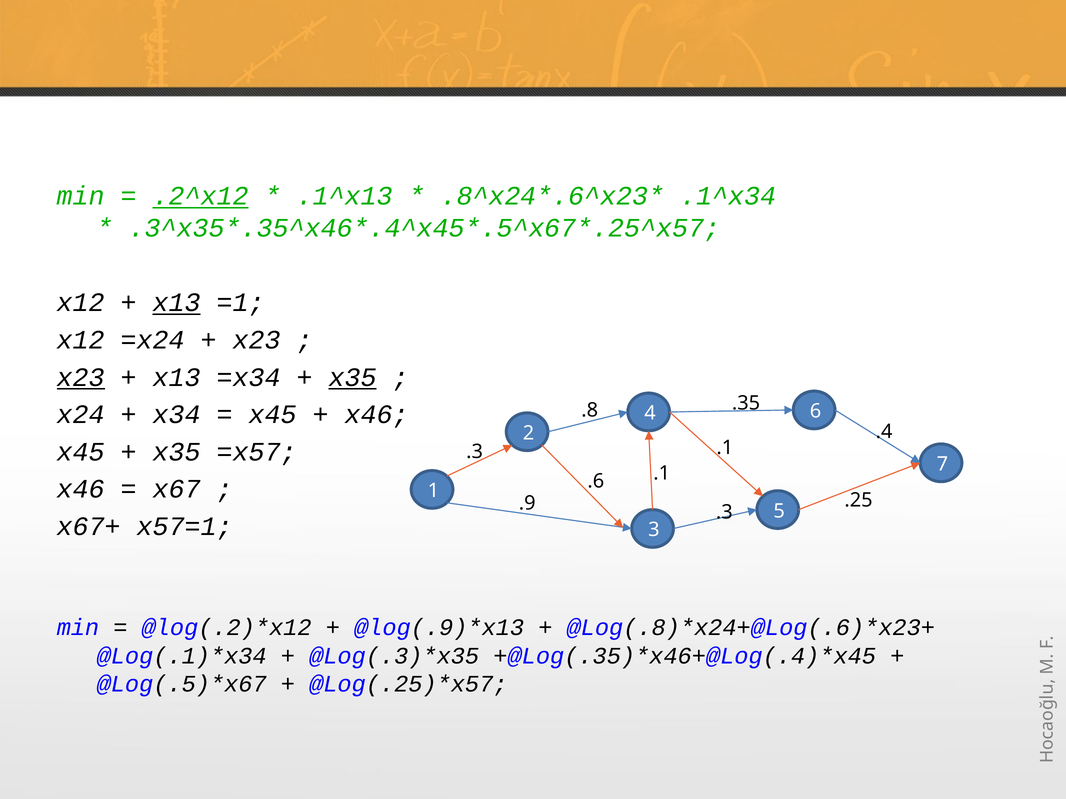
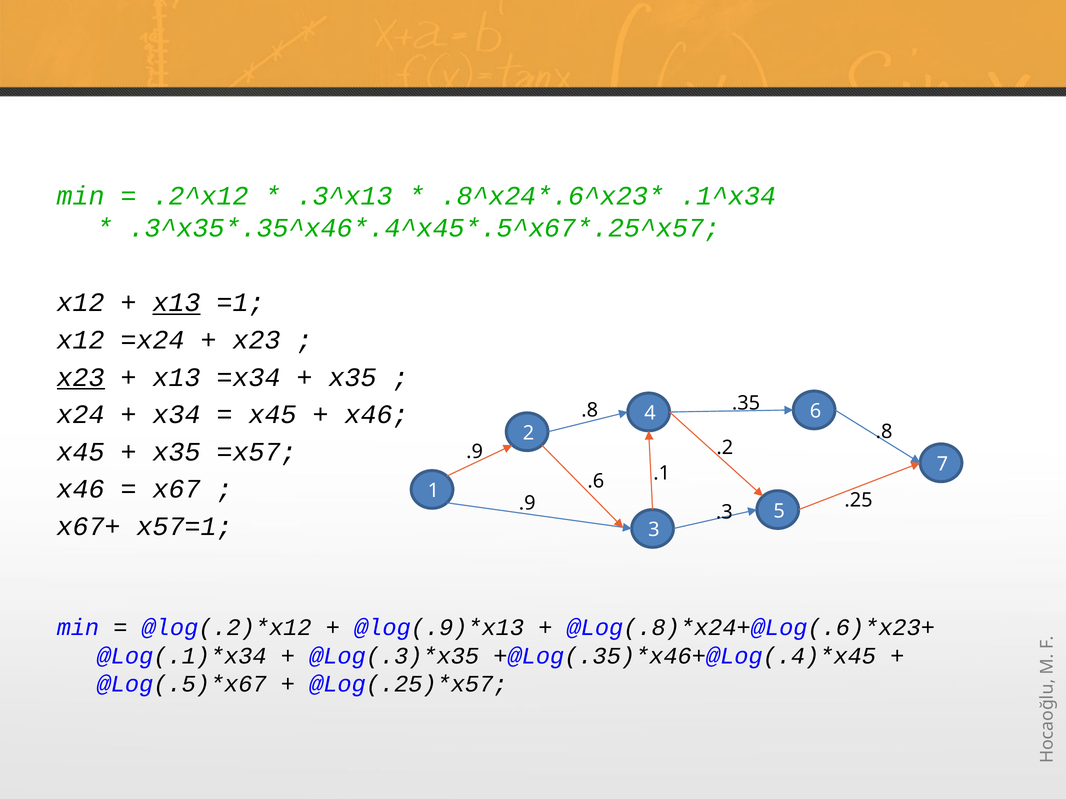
.2^x12 underline: present -> none
.1^x13: .1^x13 -> .3^x13
x35 at (353, 377) underline: present -> none
.4 at (884, 432): .4 -> .8
.1 at (725, 448): .1 -> .2
.3 at (475, 452): .3 -> .9
